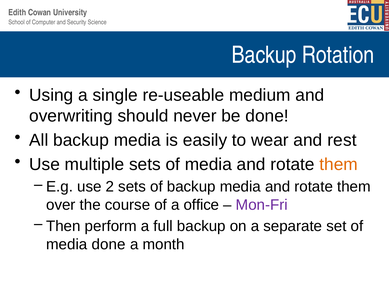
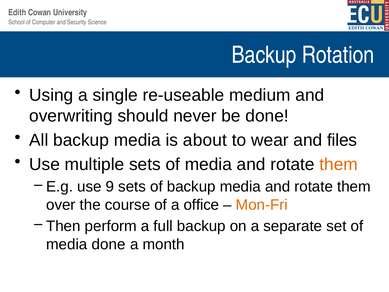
easily: easily -> about
rest: rest -> files
2: 2 -> 9
Mon-Fri colour: purple -> orange
